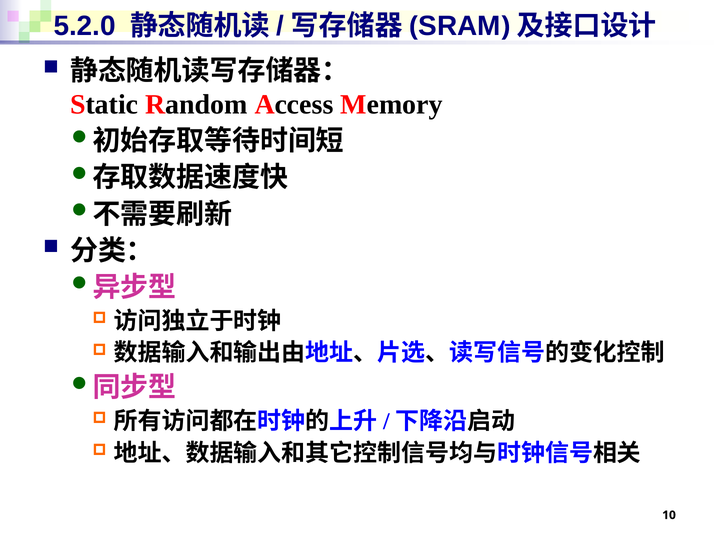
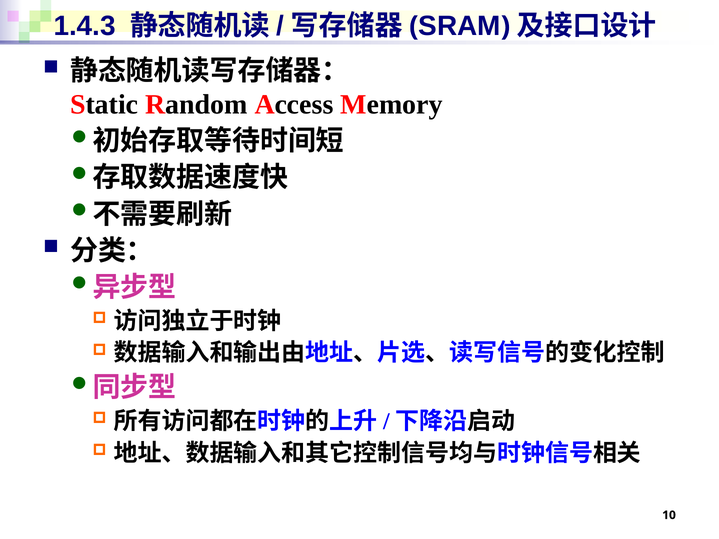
5.2.0: 5.2.0 -> 1.4.3
